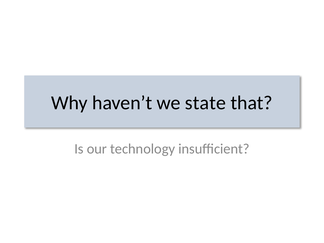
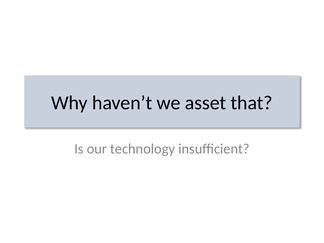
state: state -> asset
